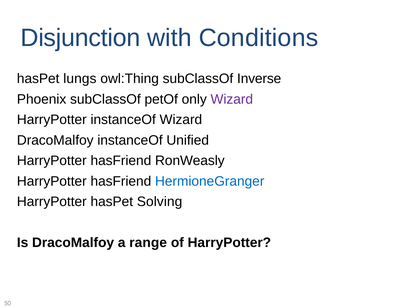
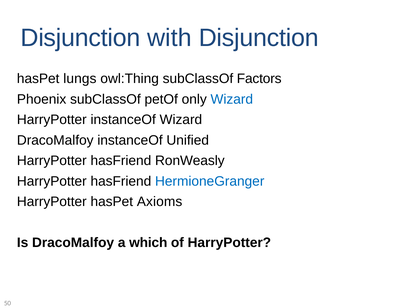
with Conditions: Conditions -> Disjunction
Inverse: Inverse -> Factors
Wizard at (232, 99) colour: purple -> blue
Solving: Solving -> Axioms
range: range -> which
